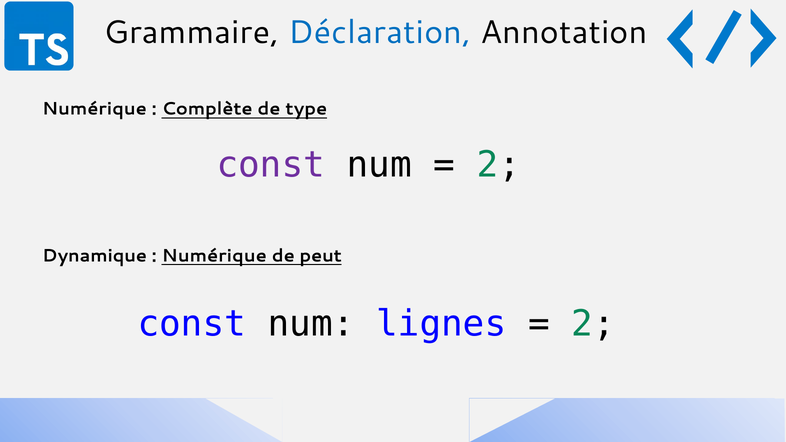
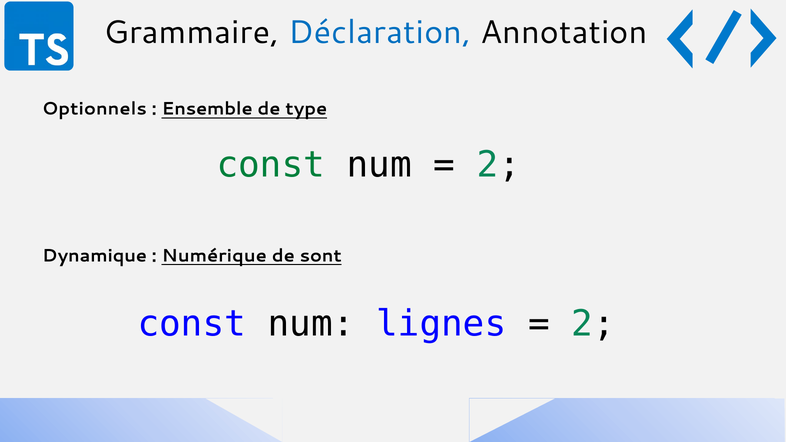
Numérique at (94, 109): Numérique -> Optionnels
Complète: Complète -> Ensemble
const at (271, 165) colour: purple -> green
peut: peut -> sont
